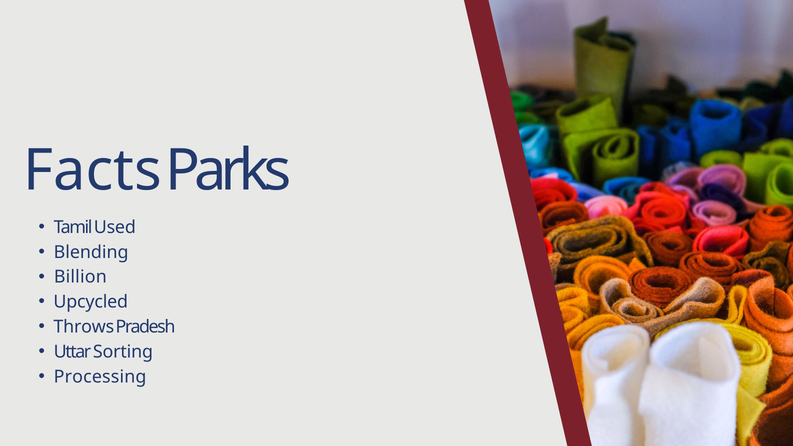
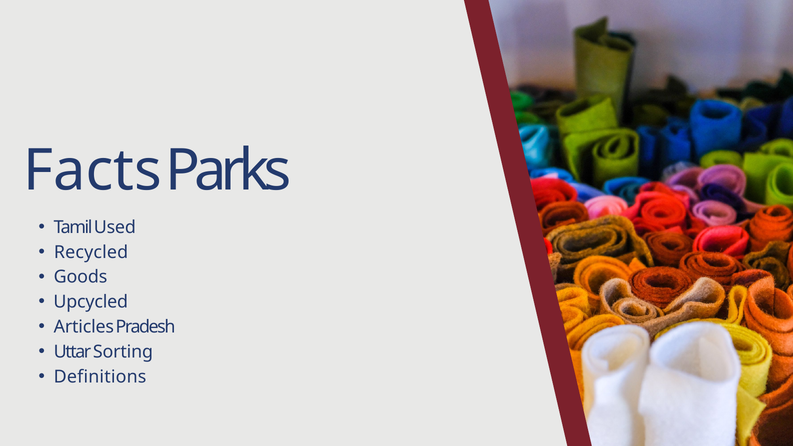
Blending: Blending -> Recycled
Billion: Billion -> Goods
Throws: Throws -> Articles
Processing: Processing -> Definitions
